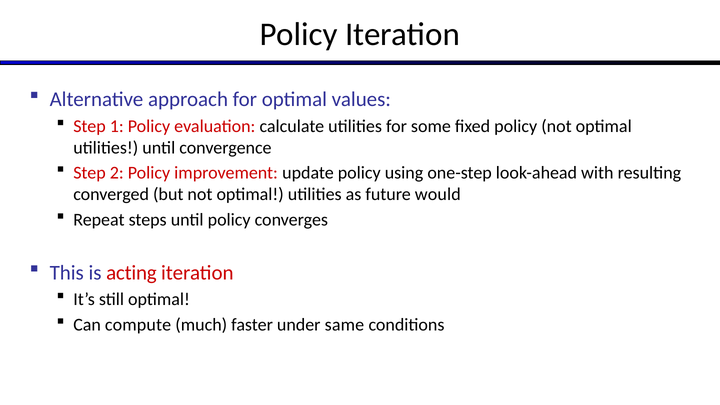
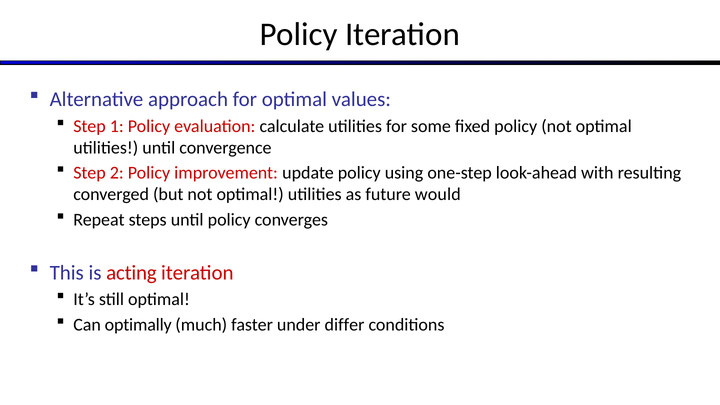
compute: compute -> optimally
same: same -> differ
